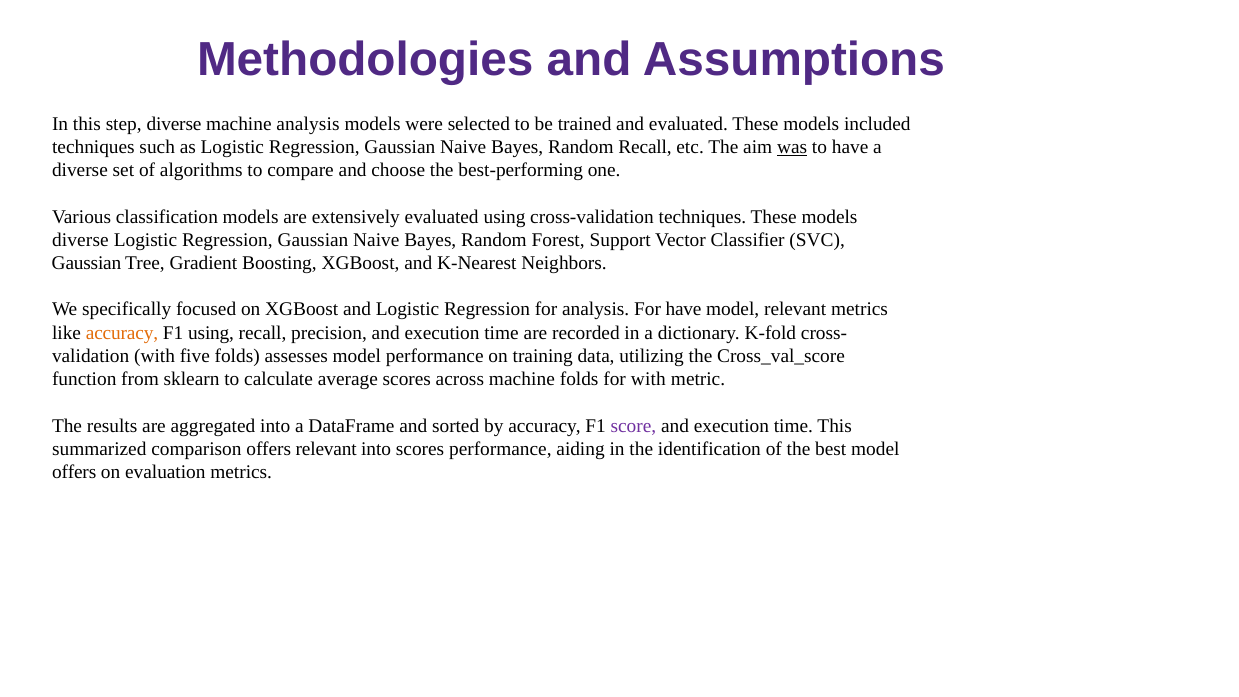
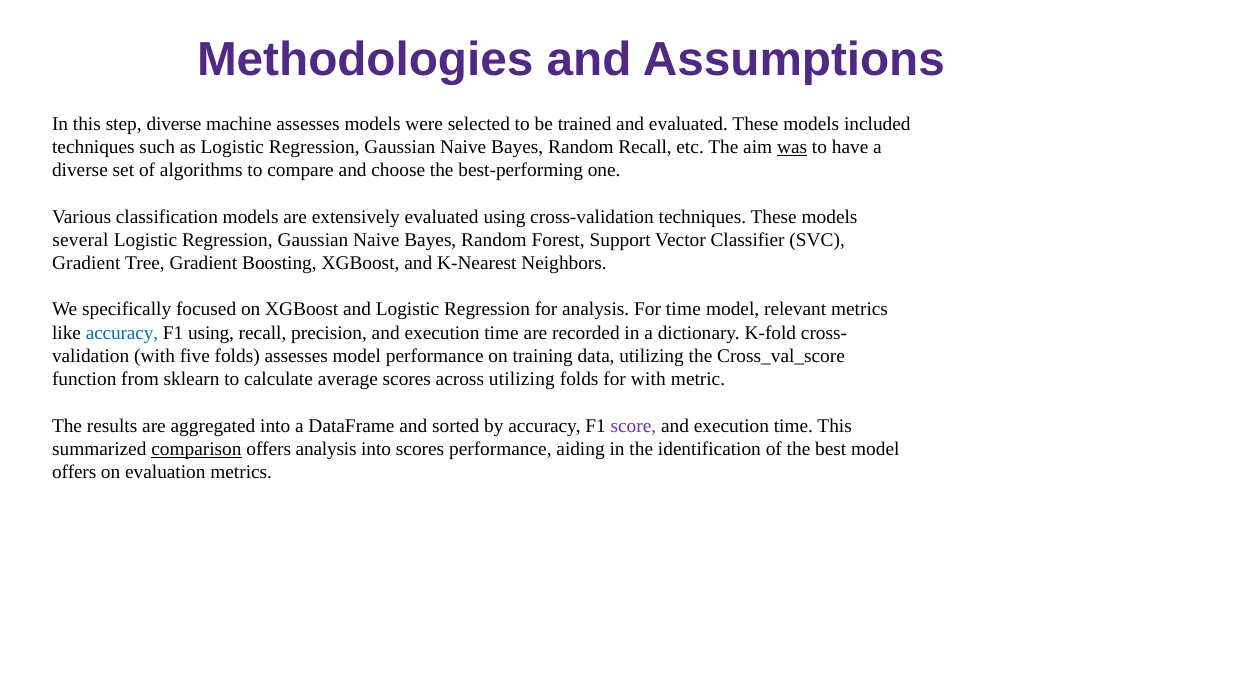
machine analysis: analysis -> assesses
diverse at (80, 240): diverse -> several
Gaussian at (86, 263): Gaussian -> Gradient
For have: have -> time
accuracy at (122, 333) colour: orange -> blue
across machine: machine -> utilizing
comparison underline: none -> present
offers relevant: relevant -> analysis
